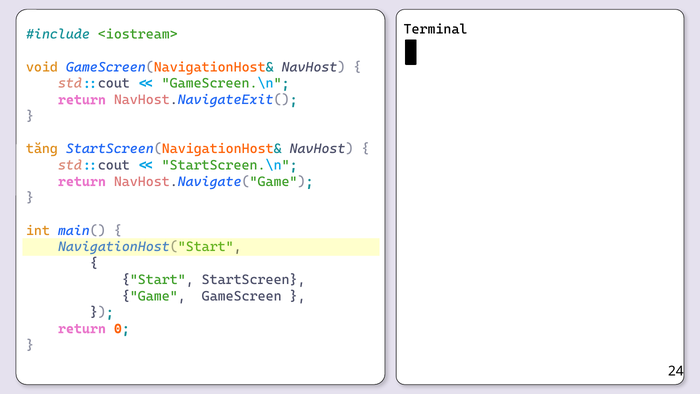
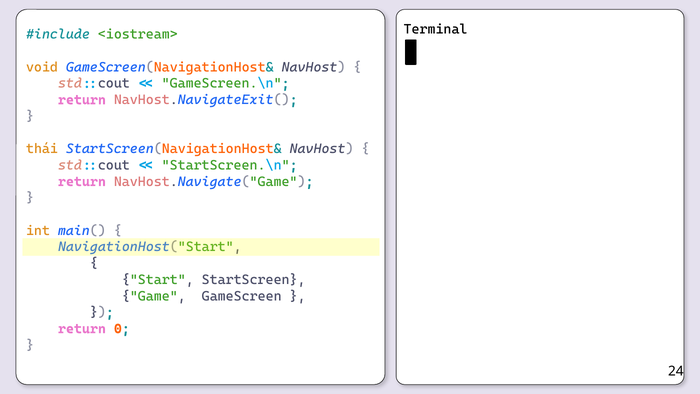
tăng: tăng -> thái
